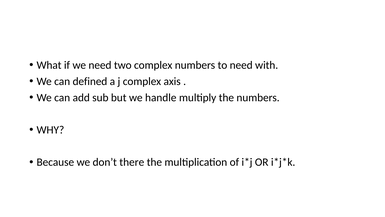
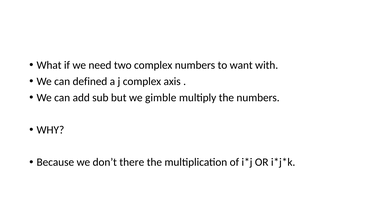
to need: need -> want
handle: handle -> gimble
